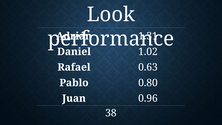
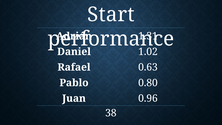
Look: Look -> Start
